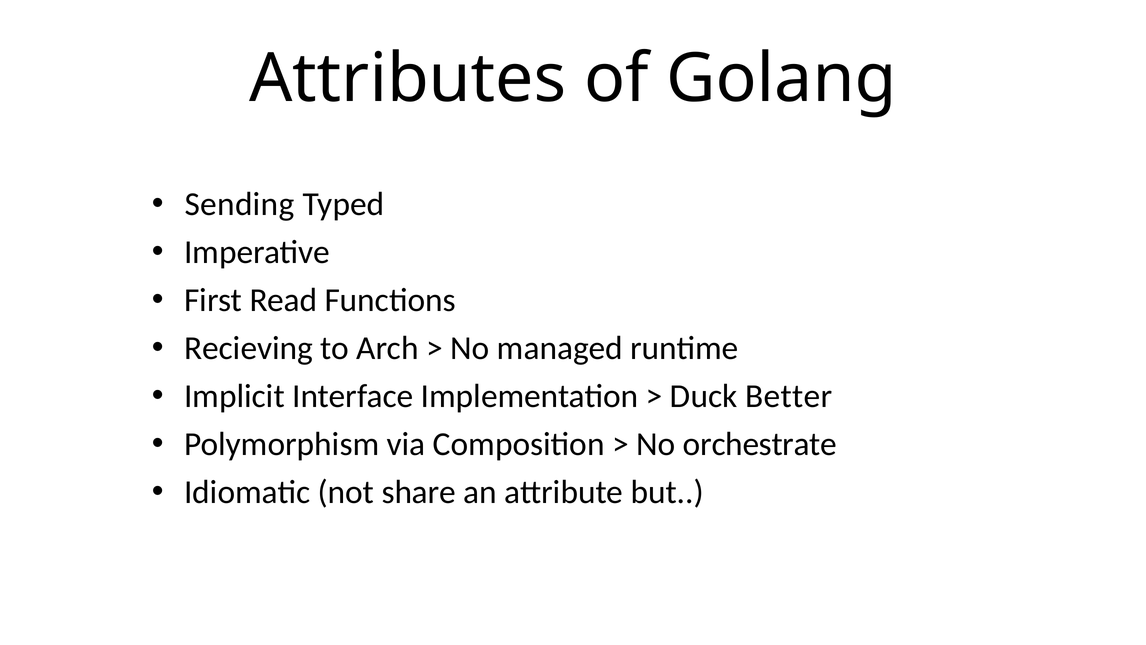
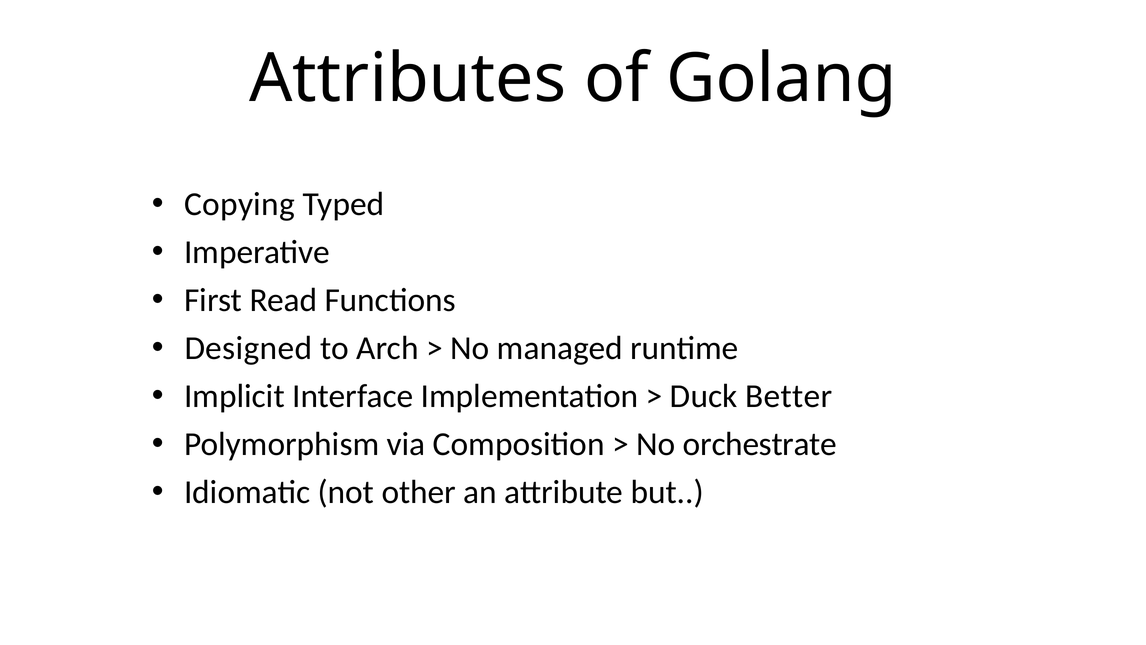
Sending: Sending -> Copying
Recieving: Recieving -> Designed
share: share -> other
